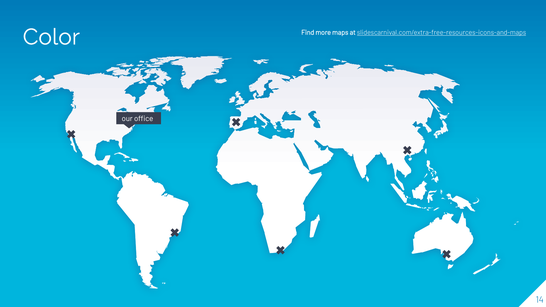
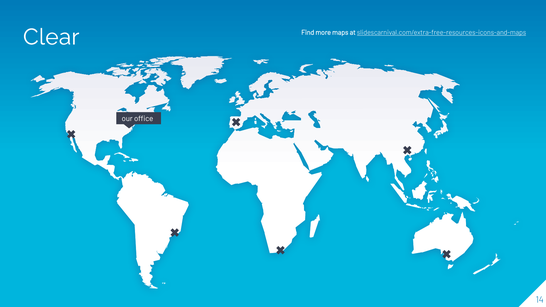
Color: Color -> Clear
